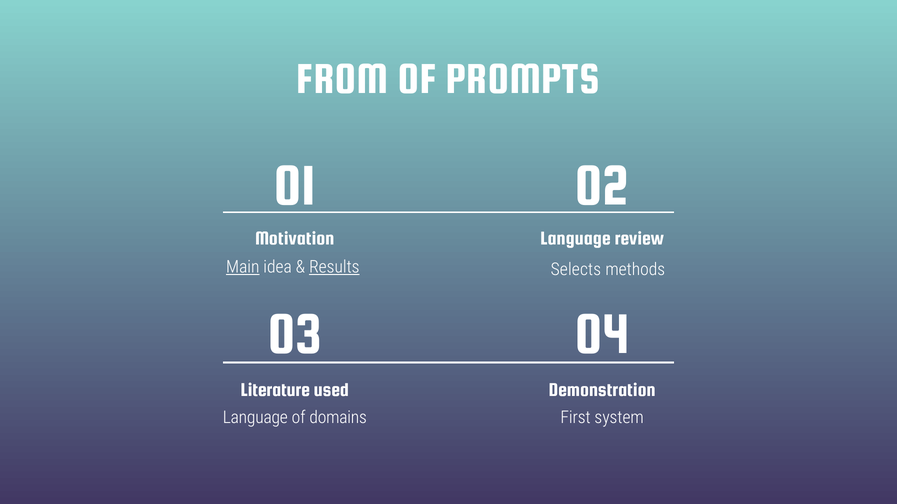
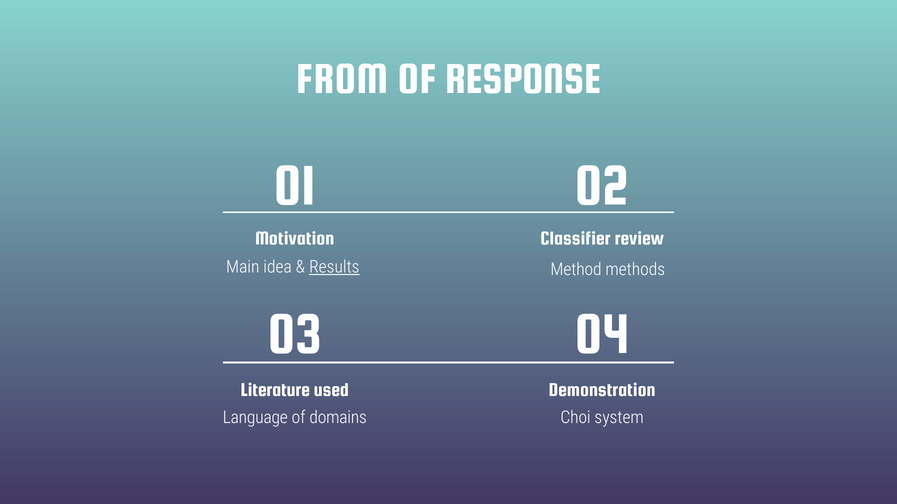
PROMPTS: PROMPTS -> RESPONSE
Language at (575, 238): Language -> Classifier
Main underline: present -> none
Selects: Selects -> Method
First: First -> Choi
